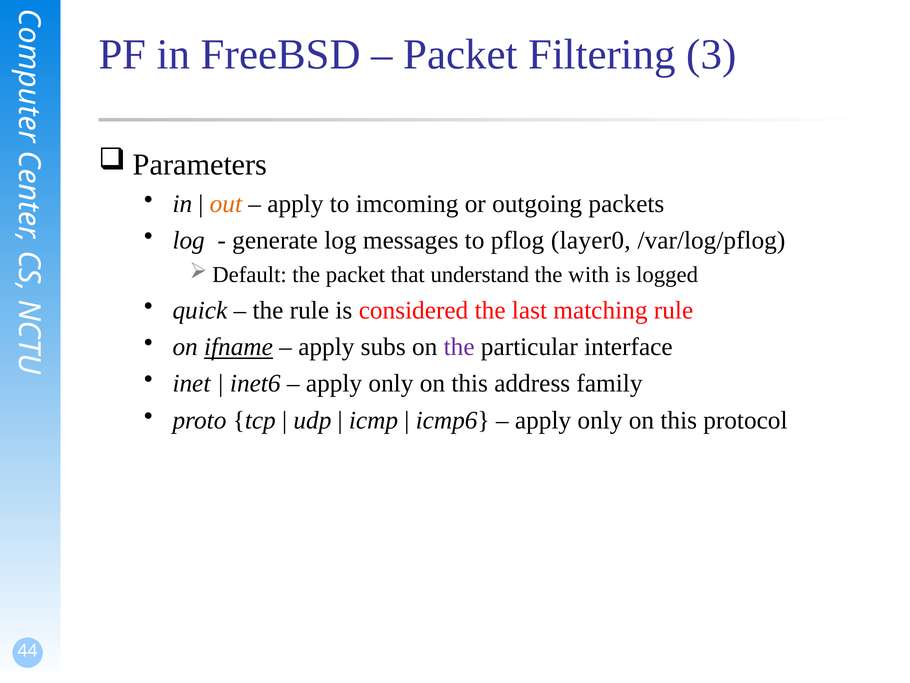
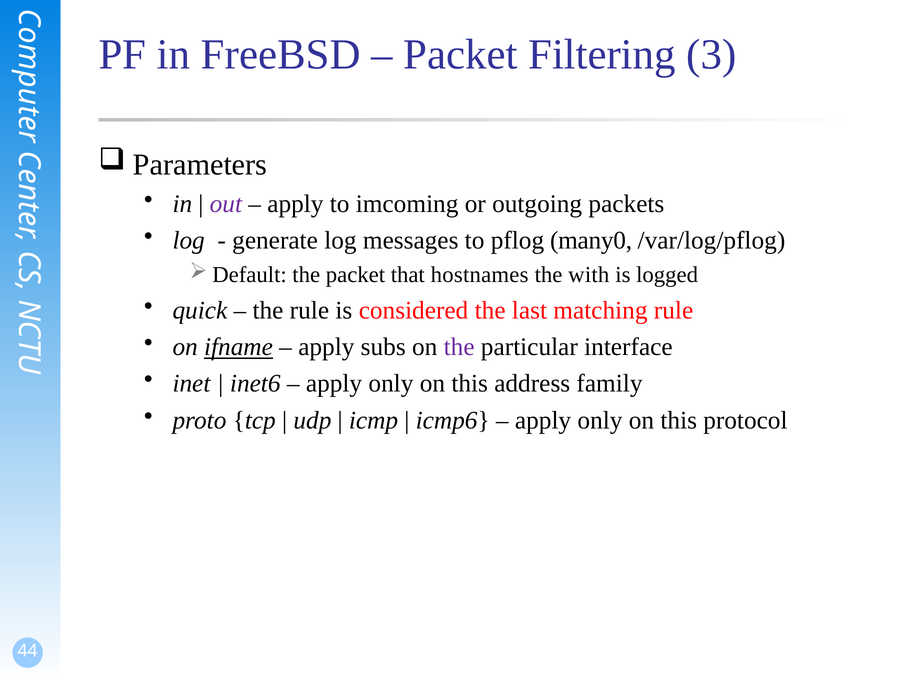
out colour: orange -> purple
layer0: layer0 -> many0
understand: understand -> hostnames
